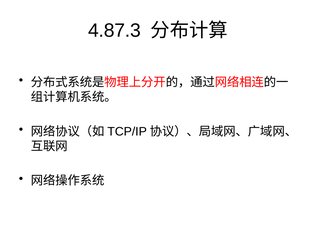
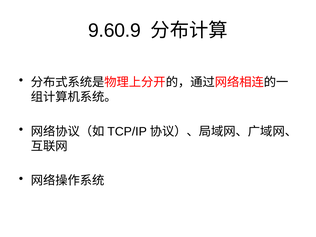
4.87.3: 4.87.3 -> 9.60.9
